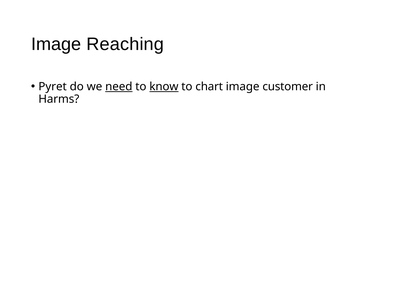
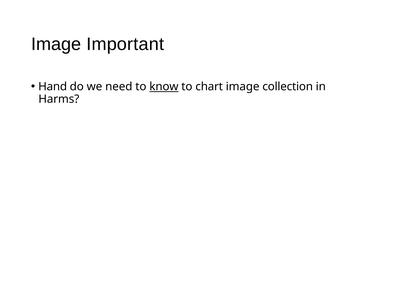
Reaching: Reaching -> Important
Pyret: Pyret -> Hand
need underline: present -> none
customer: customer -> collection
